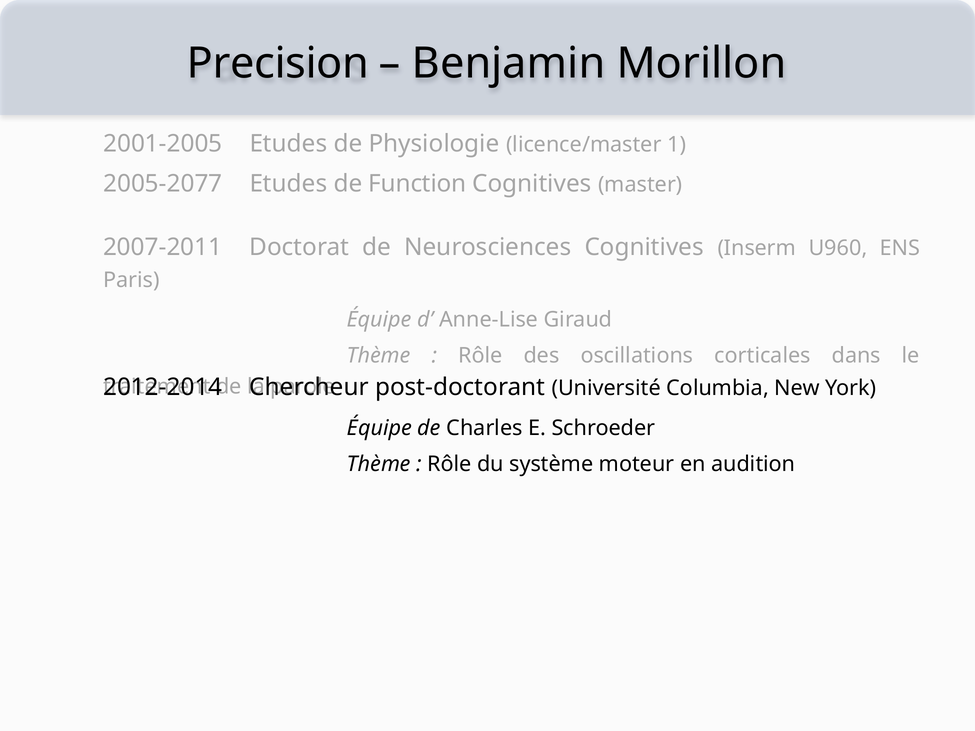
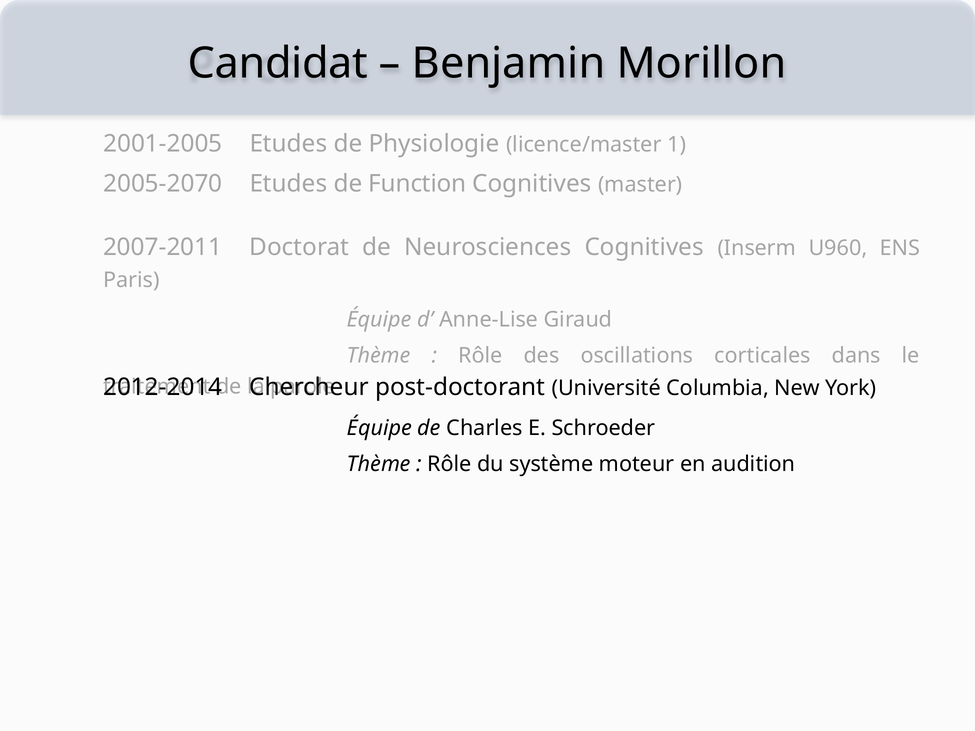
Precision: Precision -> Candidat
2005-2077: 2005-2077 -> 2005-2070
